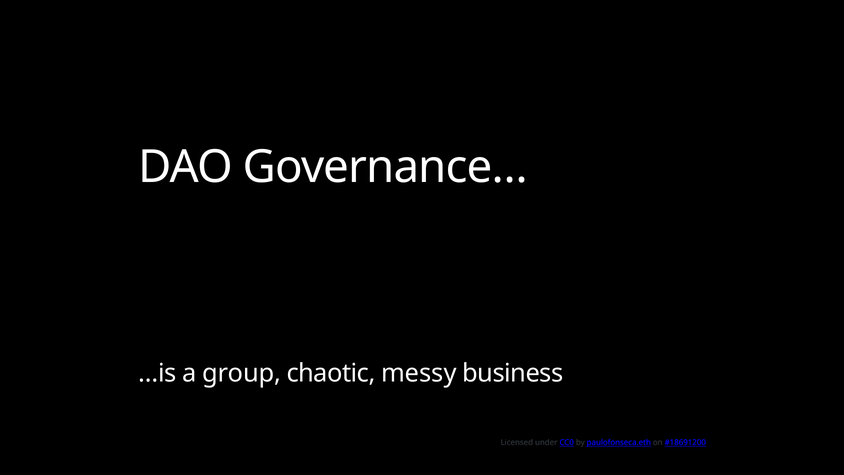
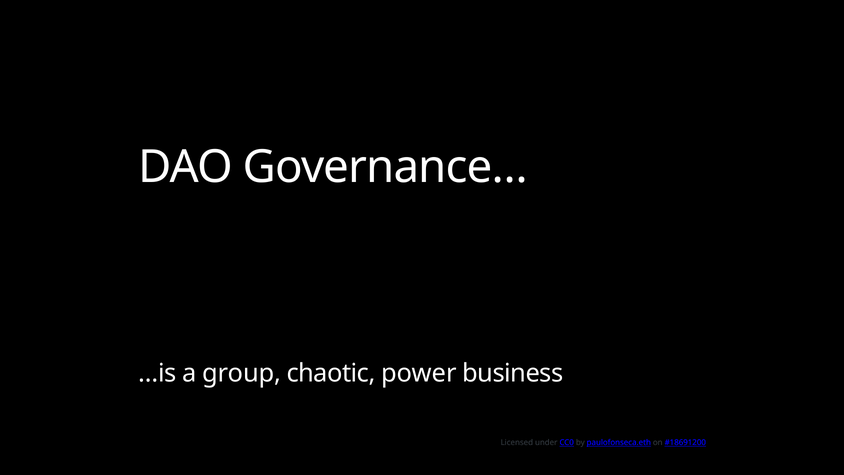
messy: messy -> power
